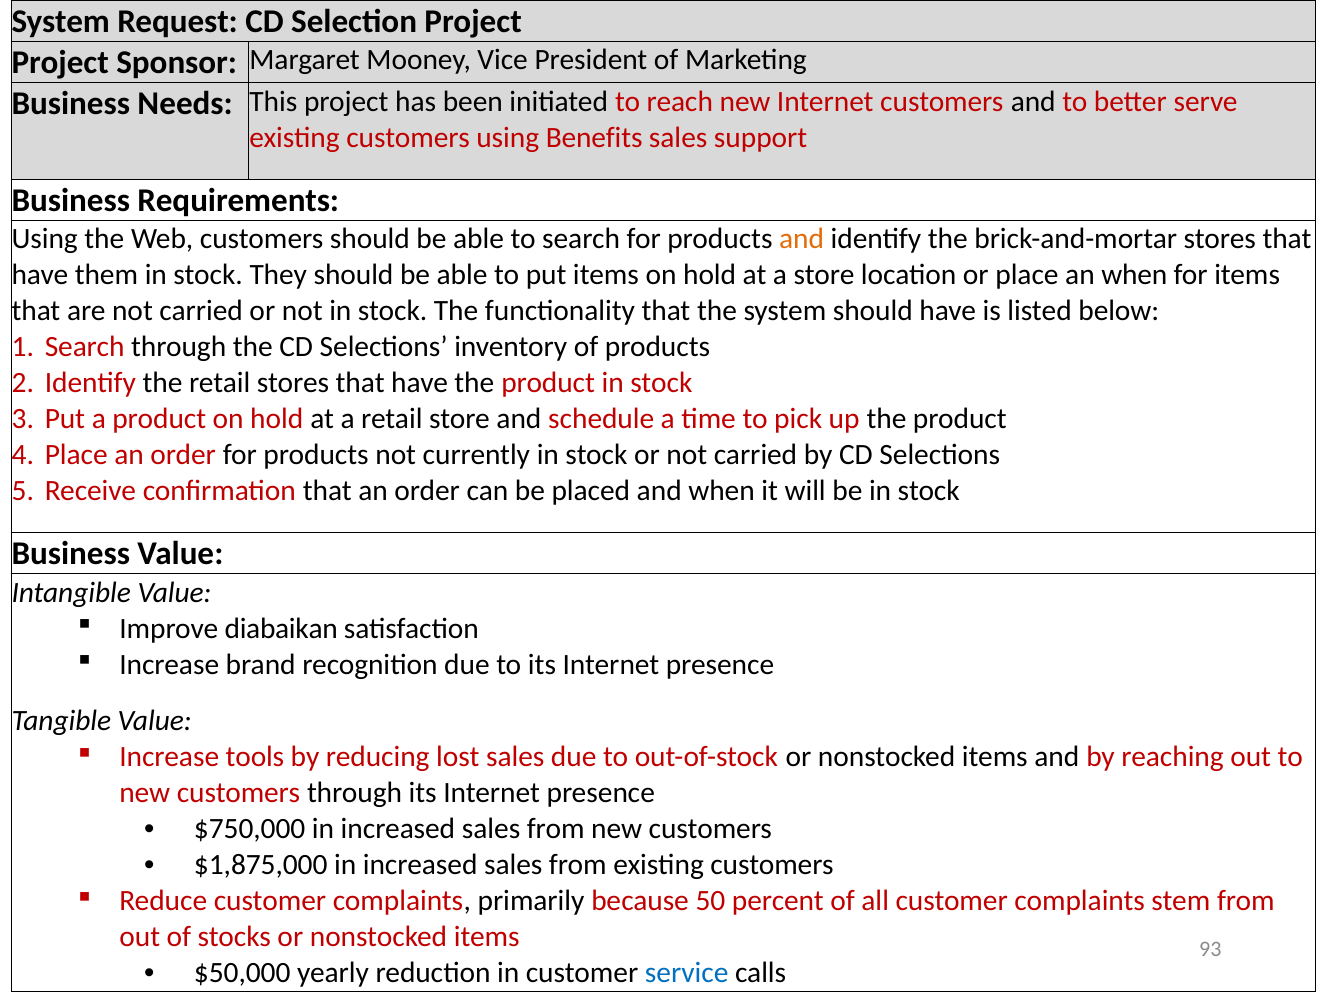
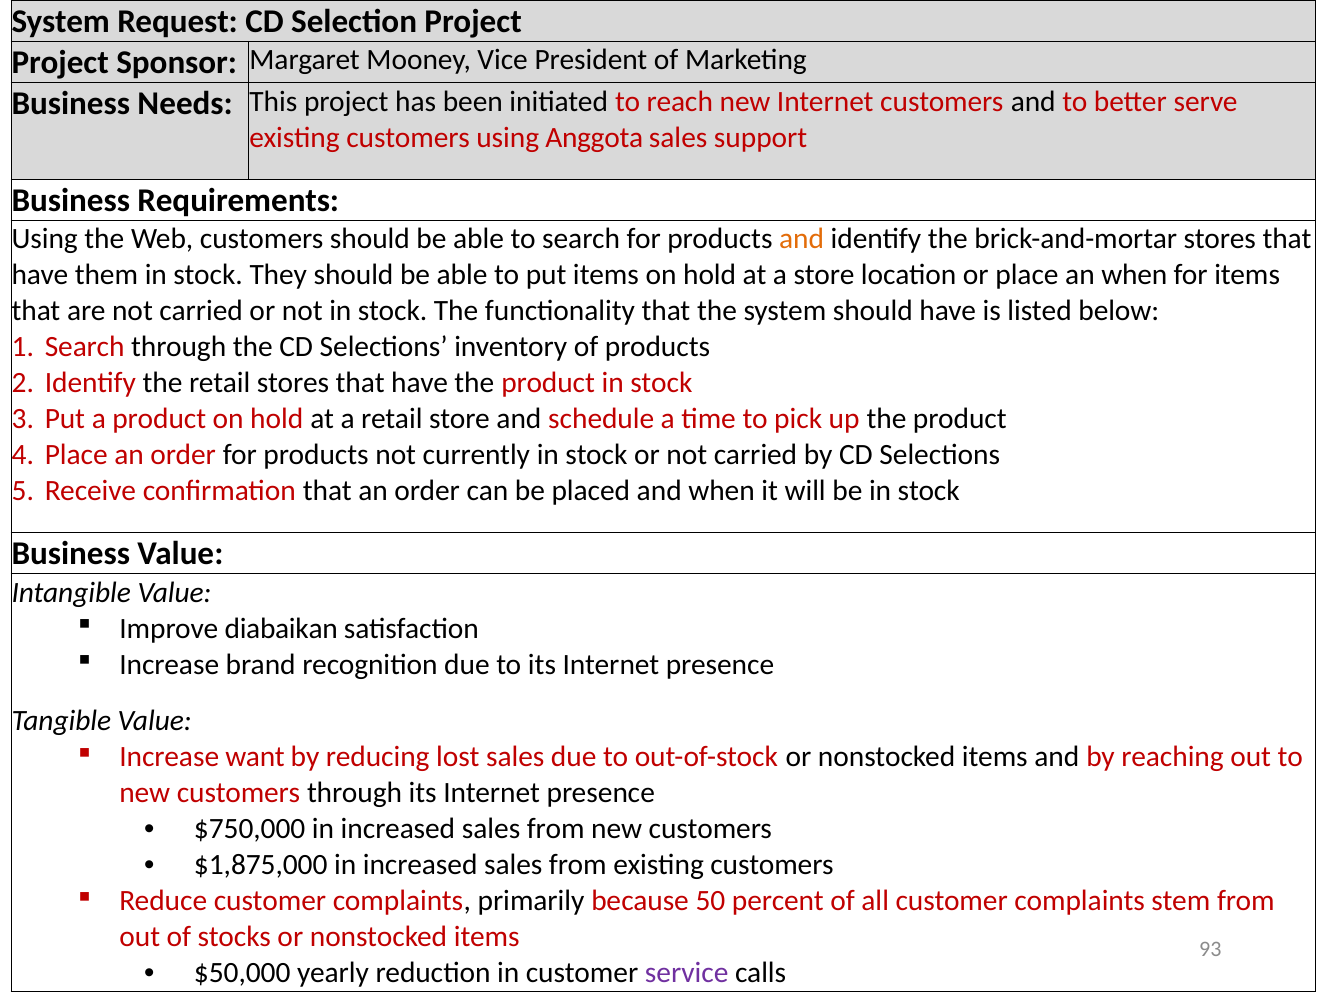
Benefits: Benefits -> Anggota
tools: tools -> want
service colour: blue -> purple
